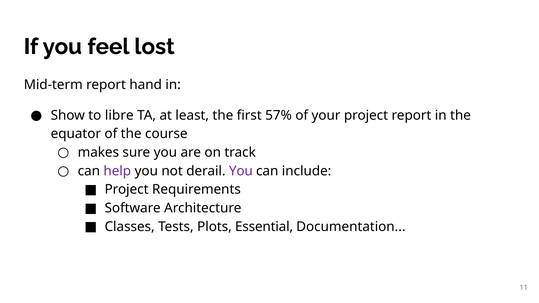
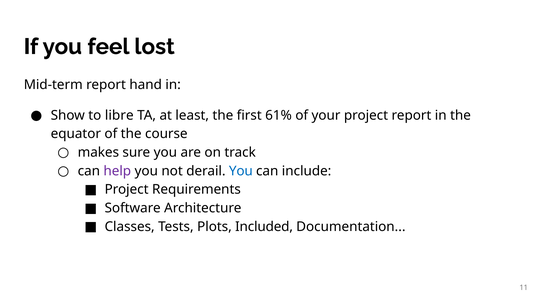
57%: 57% -> 61%
You at (241, 171) colour: purple -> blue
Essential: Essential -> Included
